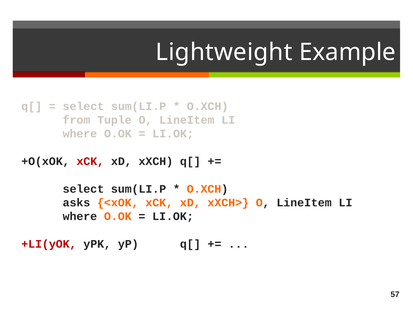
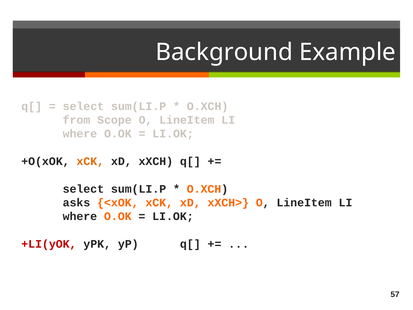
Lightweight: Lightweight -> Background
Tuple: Tuple -> Scope
xCK at (90, 161) colour: red -> orange
